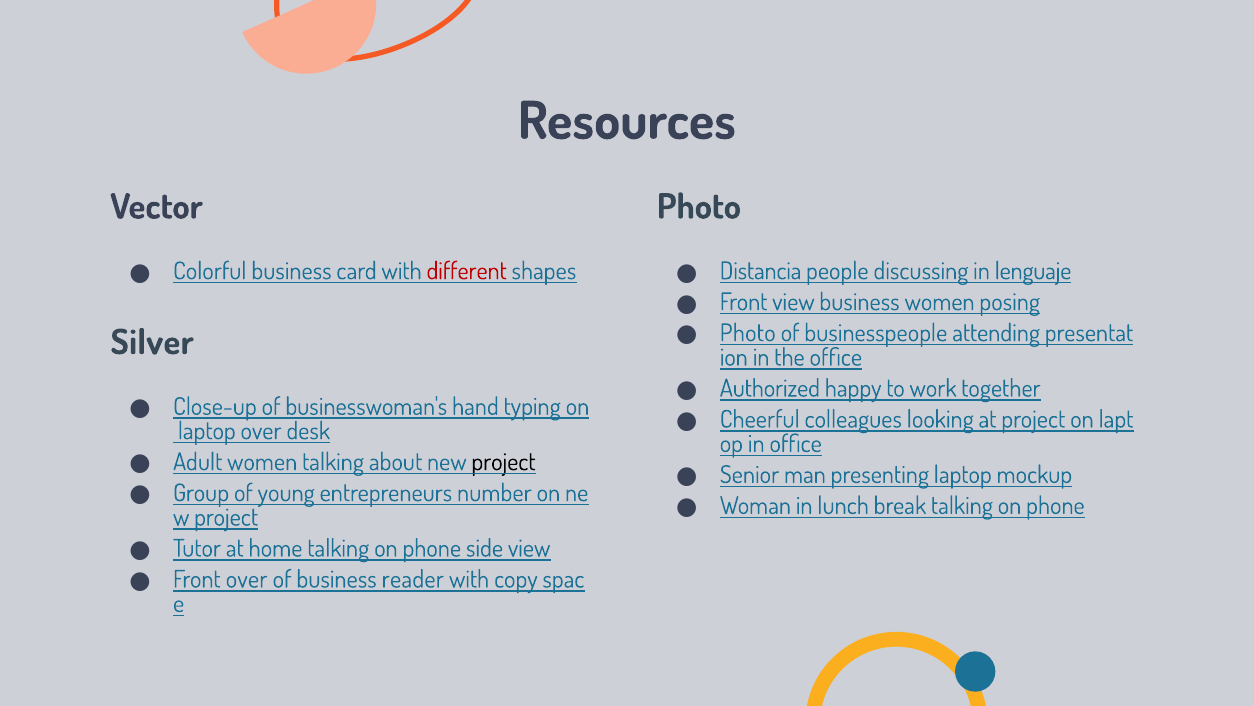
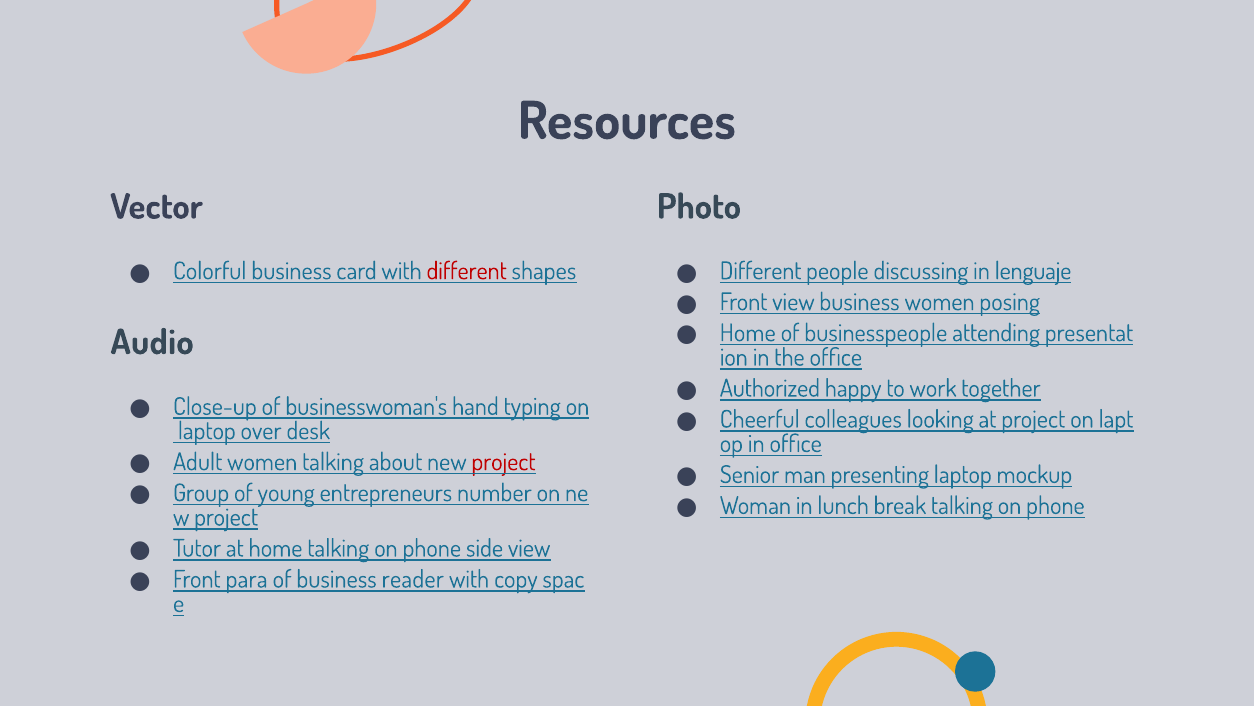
Distancia at (761, 271): Distancia -> Different
Photo at (748, 333): Photo -> Home
Silver: Silver -> Audio
project at (503, 462) colour: black -> red
Front over: over -> para
